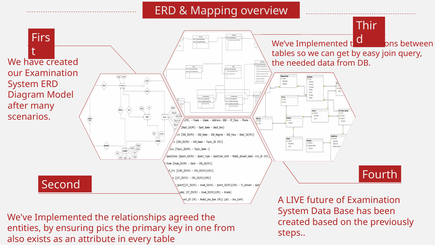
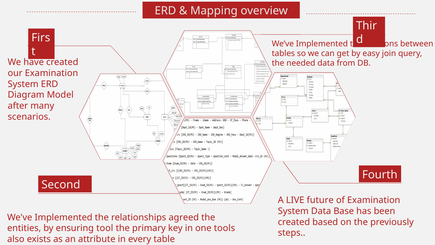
pics: pics -> tool
one from: from -> tools
